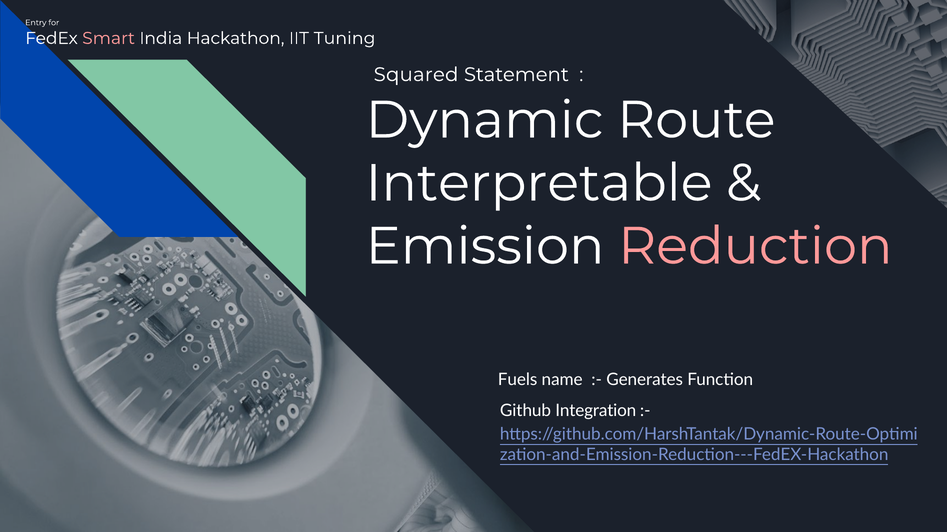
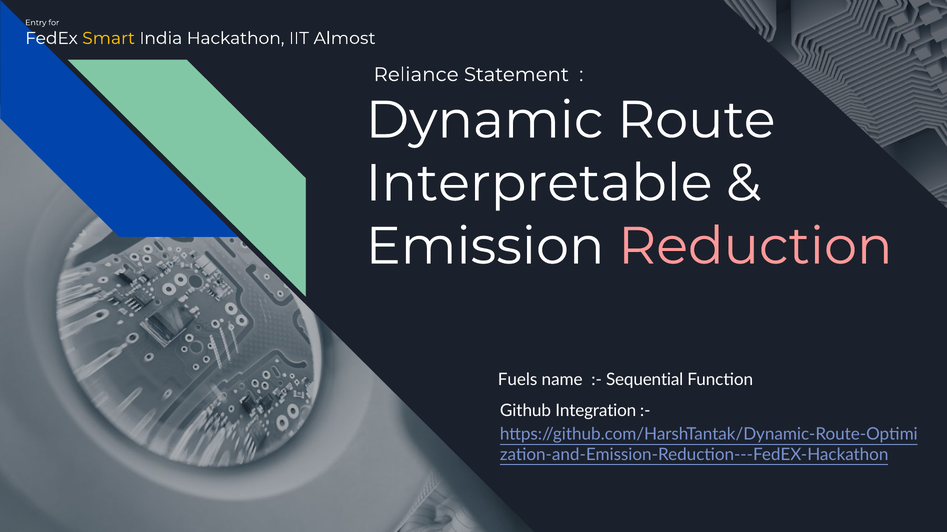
Smart colour: pink -> yellow
Tuning: Tuning -> Almost
Squared: Squared -> Reliance
Generates: Generates -> Sequential
